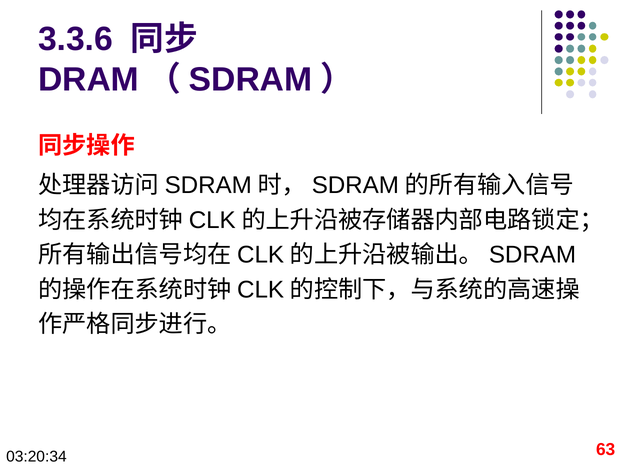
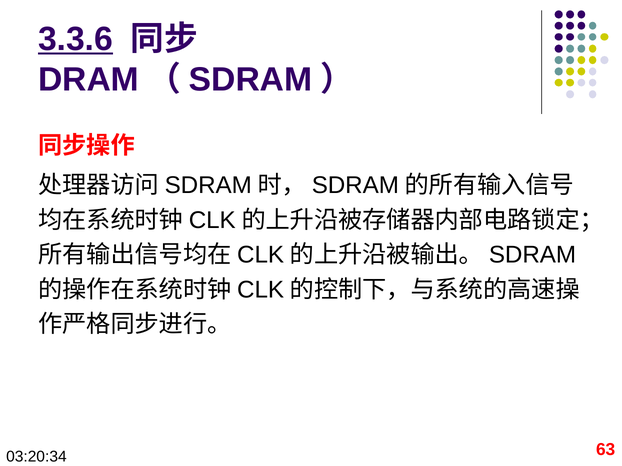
3.3.6 underline: none -> present
